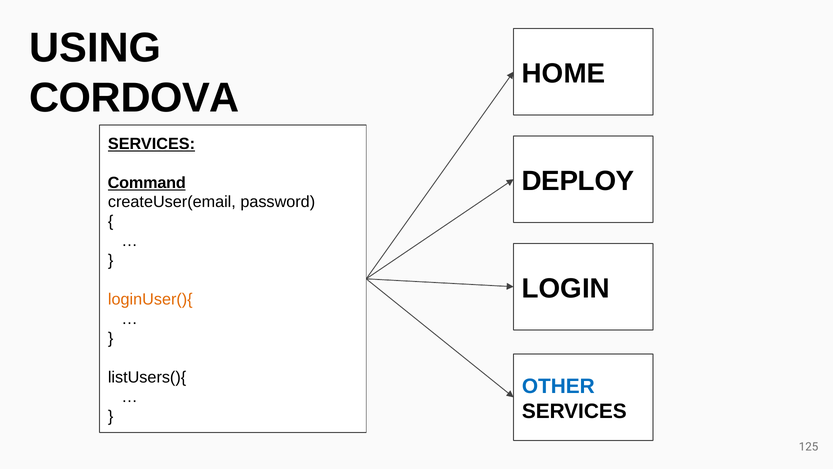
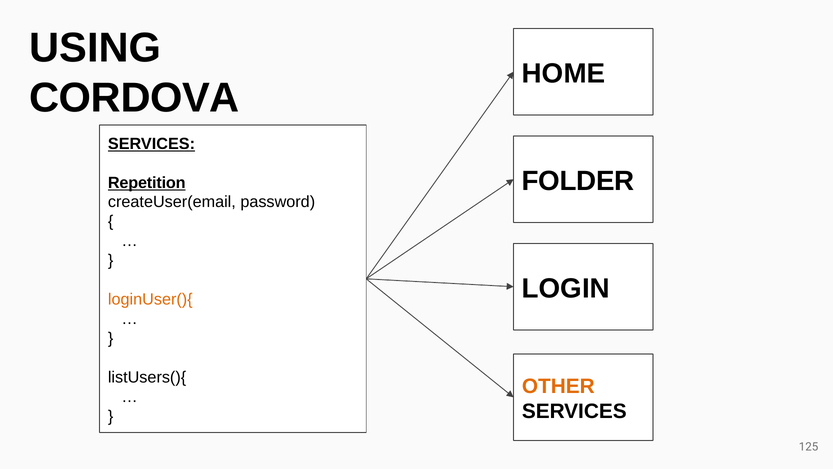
DEPLOY: DEPLOY -> FOLDER
Command: Command -> Repetition
OTHER colour: blue -> orange
